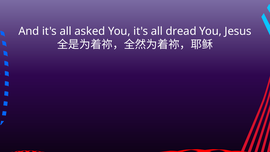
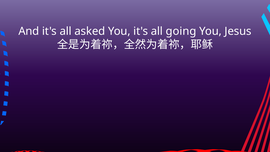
dread: dread -> going
